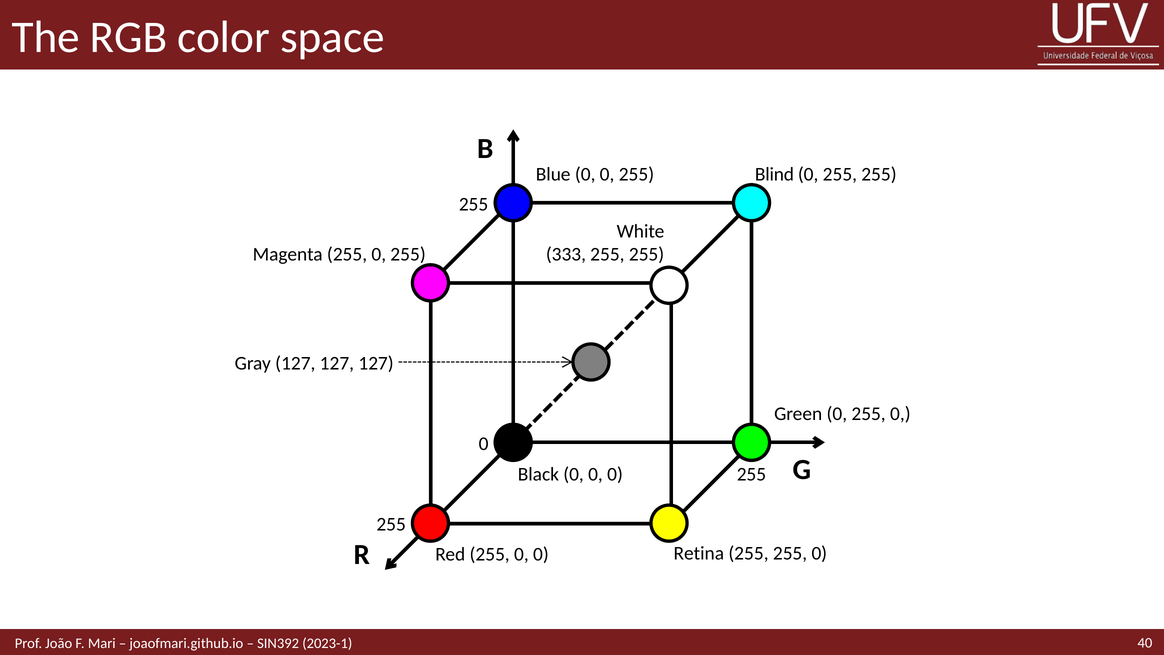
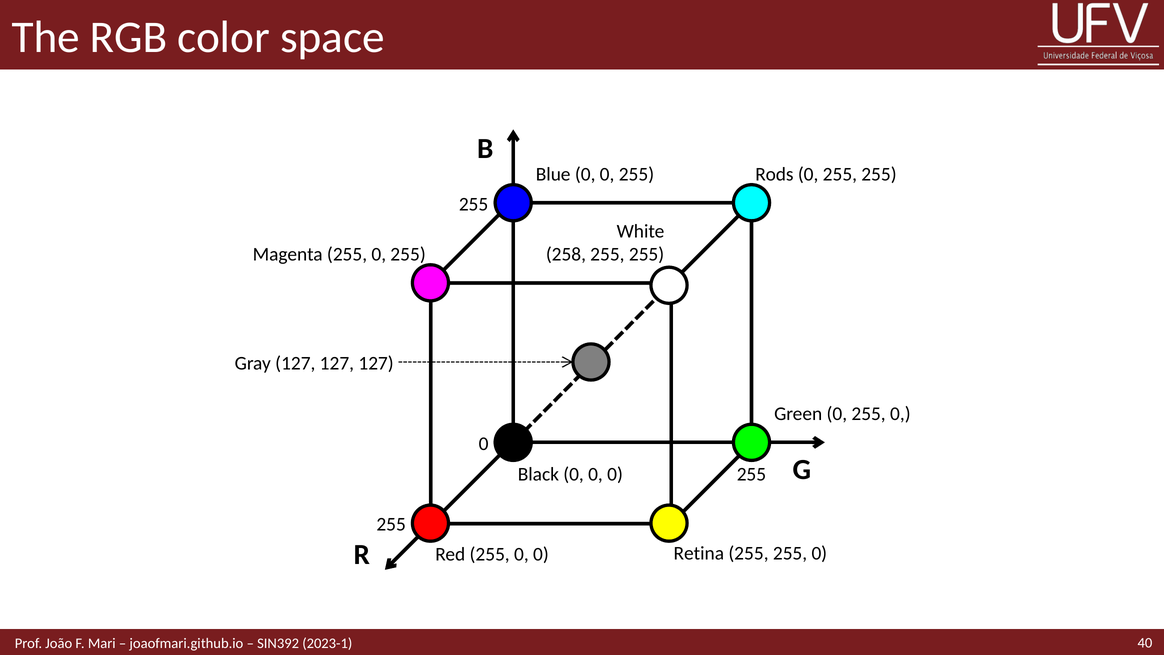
Blind: Blind -> Rods
333: 333 -> 258
